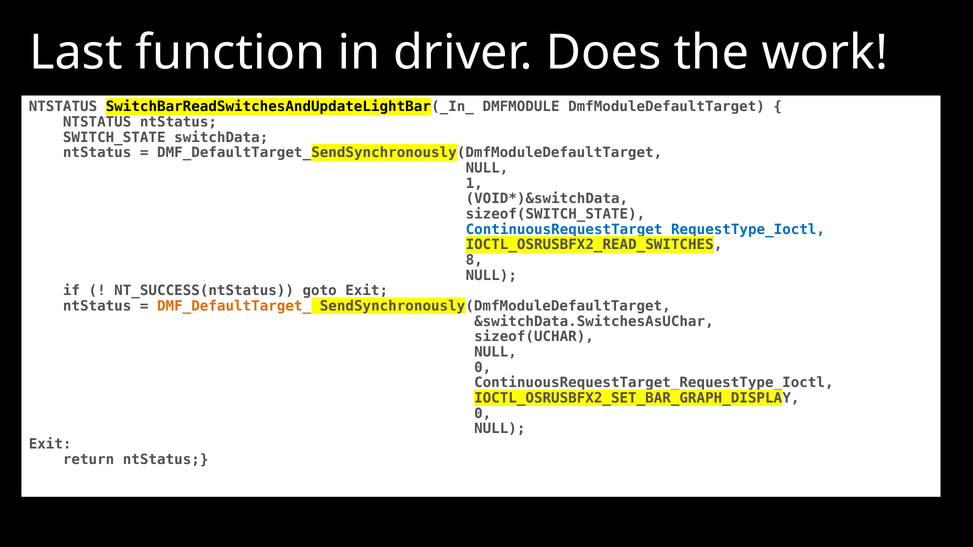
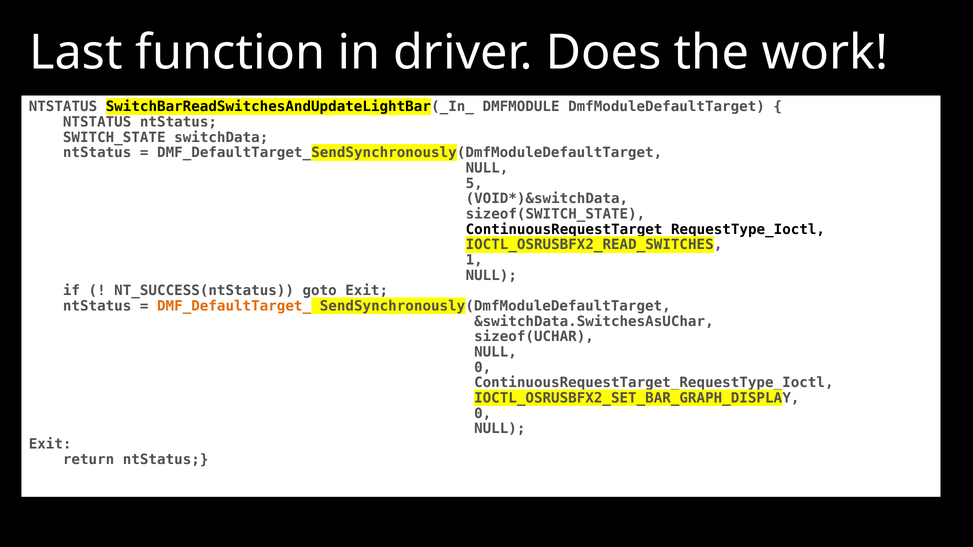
1: 1 -> 5
ContinuousRequestTarget_RequestType_Ioctl at (645, 230) colour: blue -> black
8: 8 -> 1
